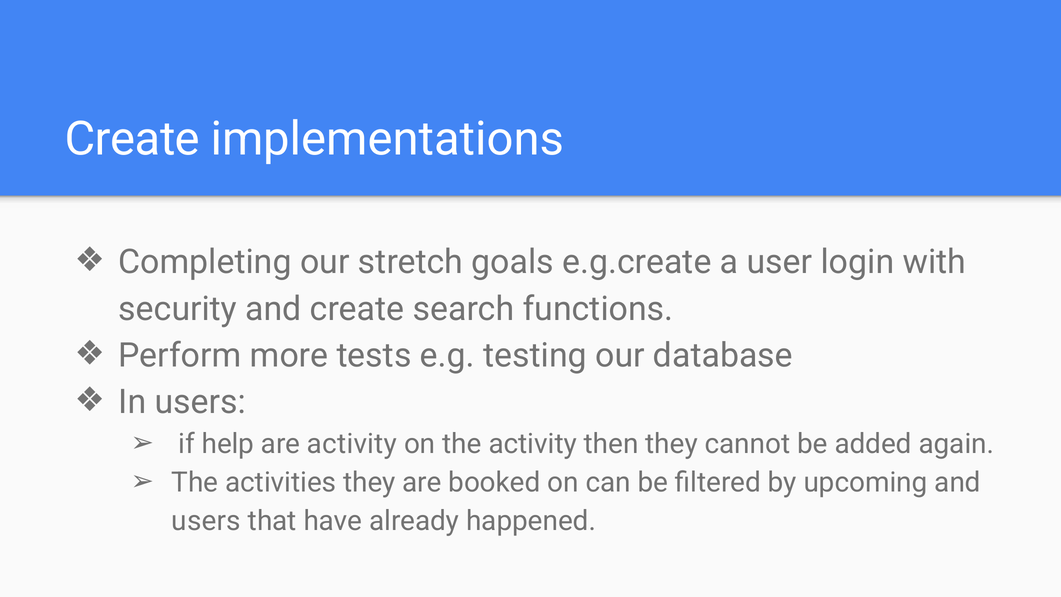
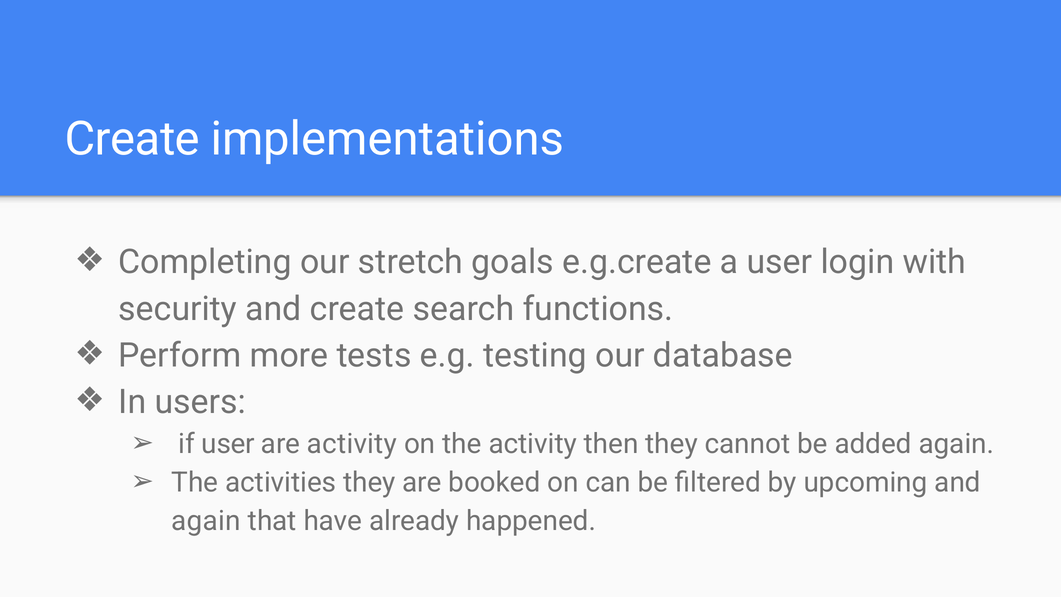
if help: help -> user
users at (206, 521): users -> again
